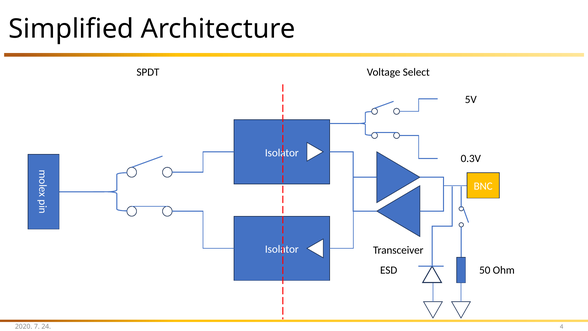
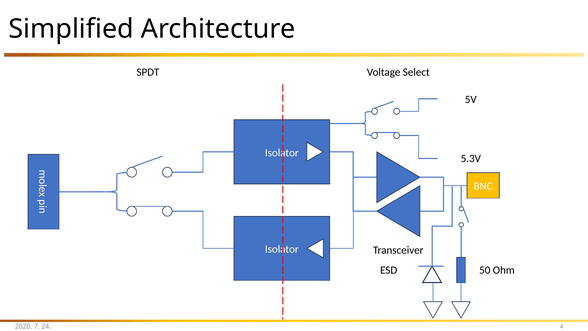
0.3V: 0.3V -> 5.3V
